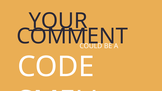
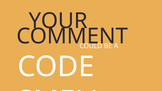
YOUR underline: present -> none
